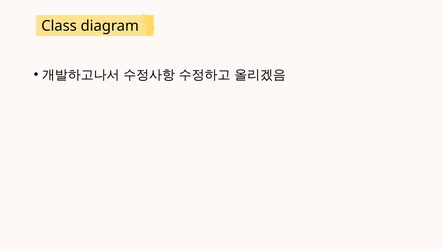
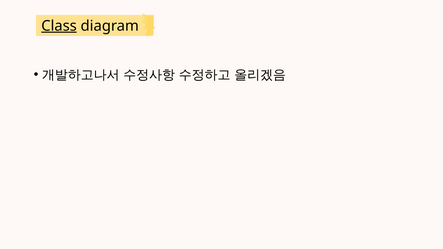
Class underline: none -> present
